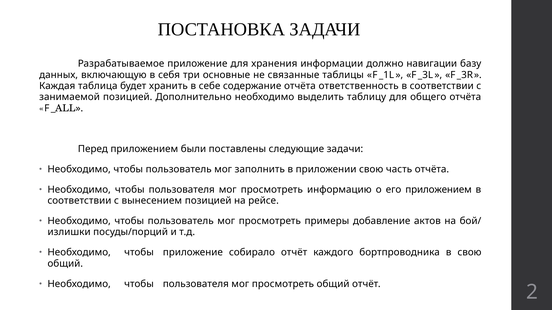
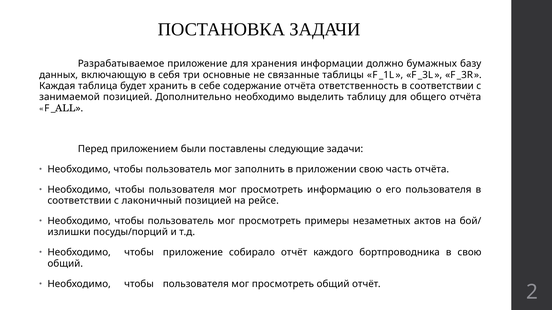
навигации: навигации -> бумажных
его приложением: приложением -> пользователя
вынесением: вынесением -> лаконичный
добавление: добавление -> незаметных
